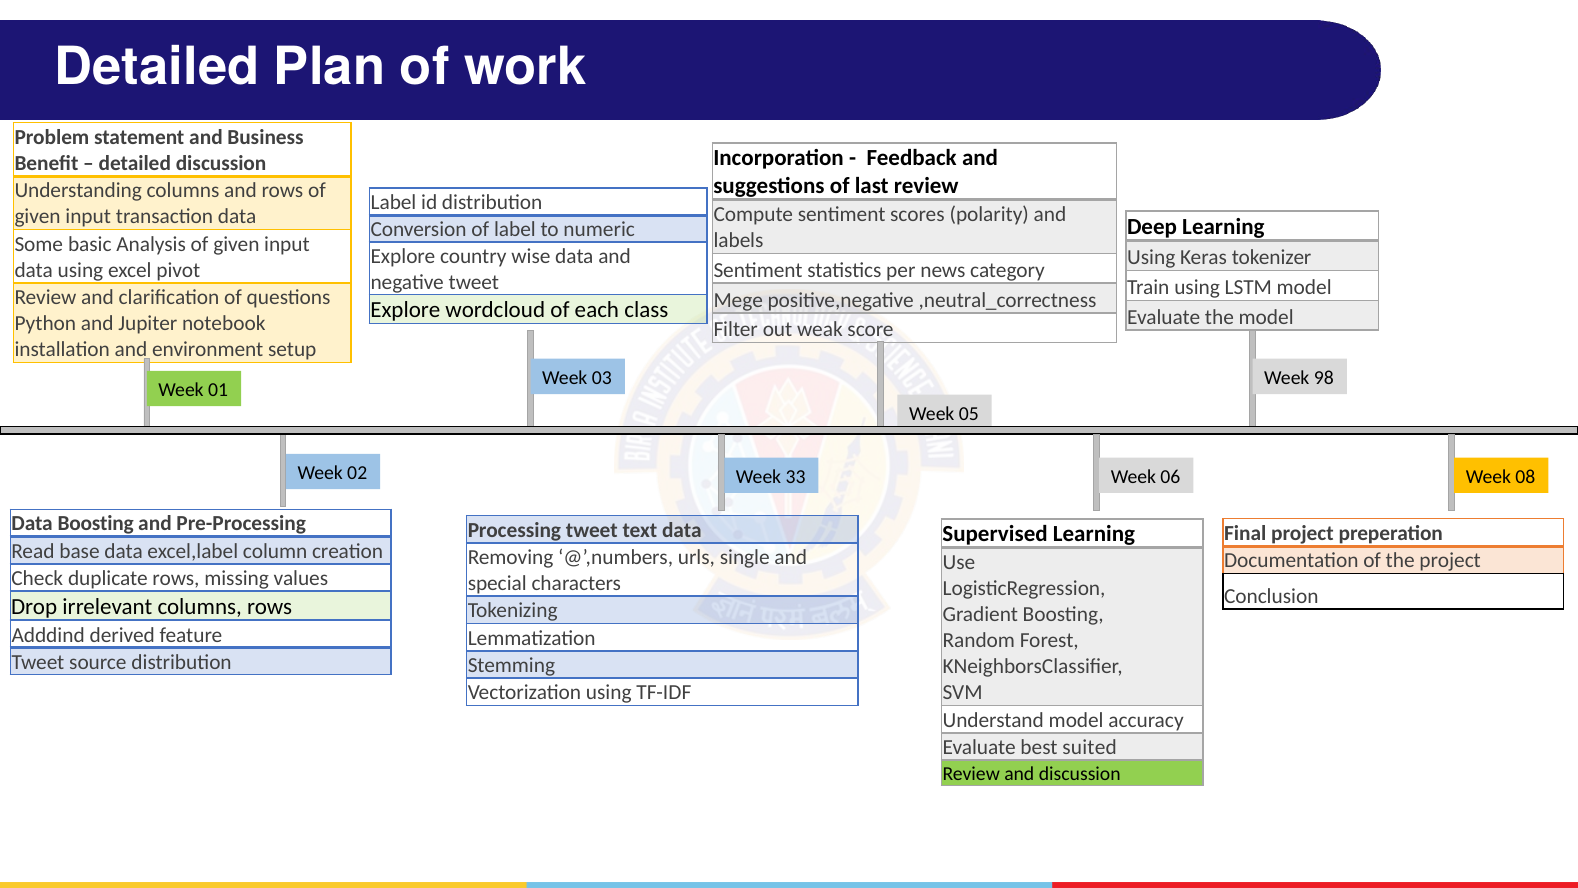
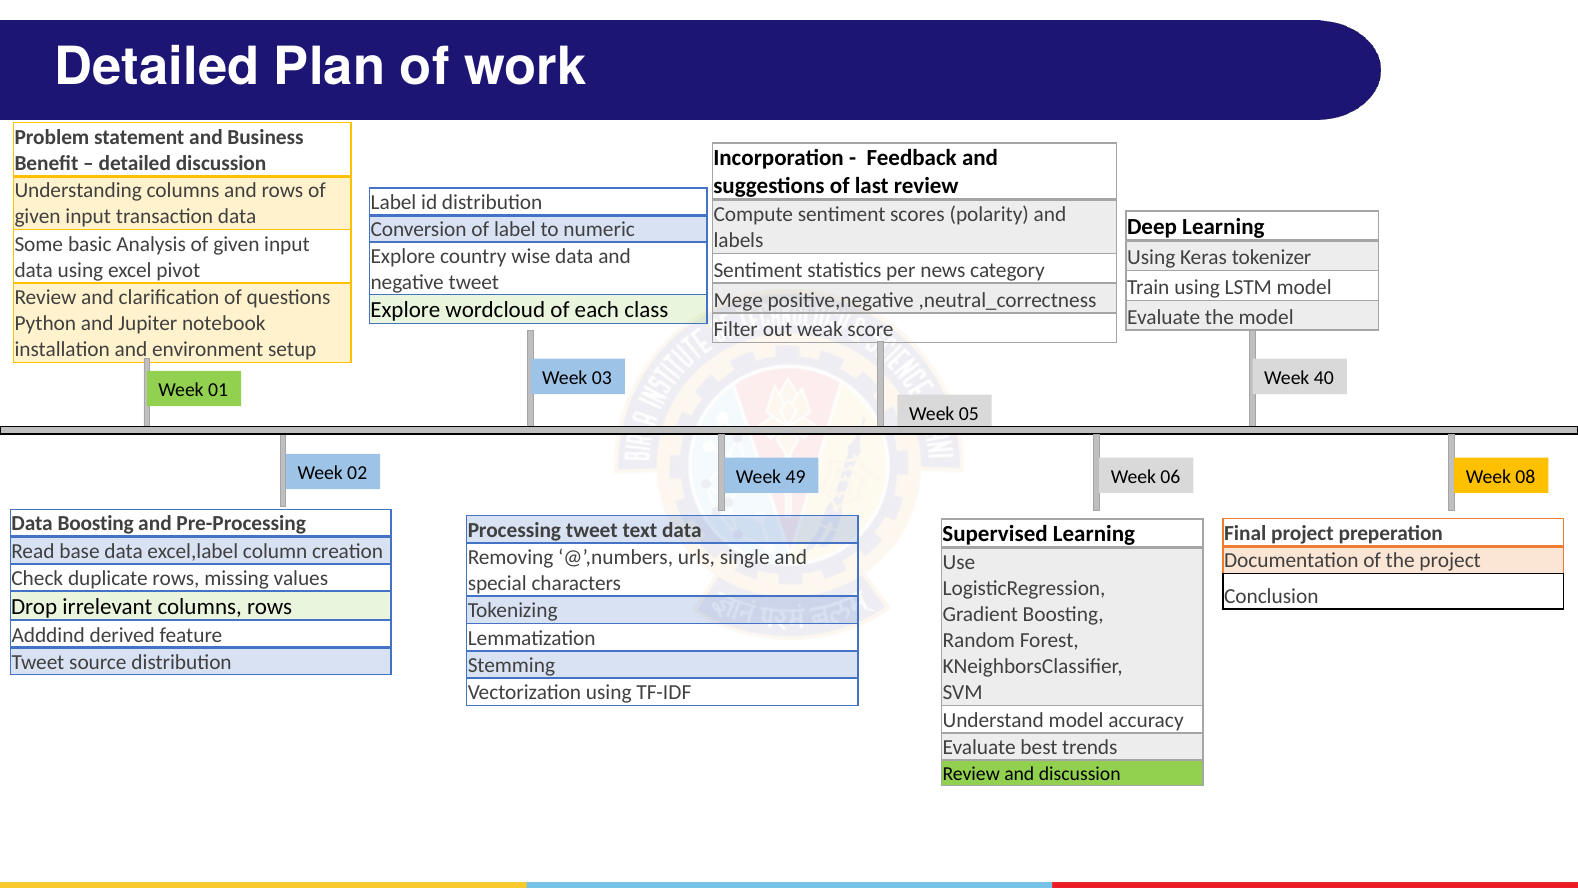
98: 98 -> 40
33: 33 -> 49
suited: suited -> trends
